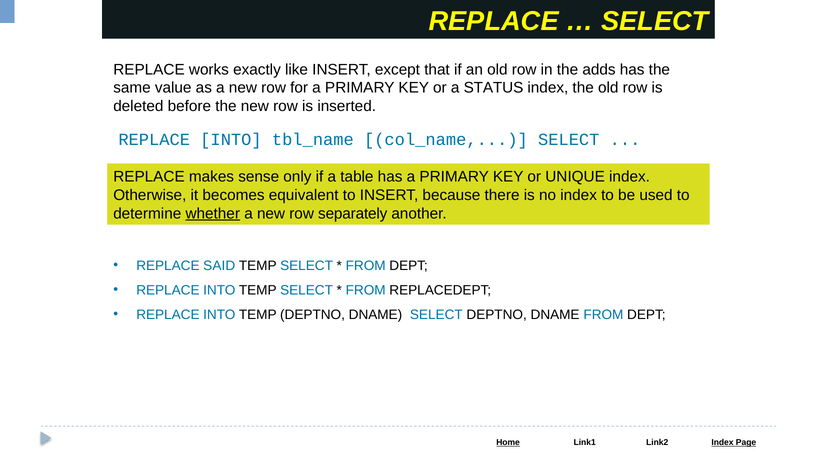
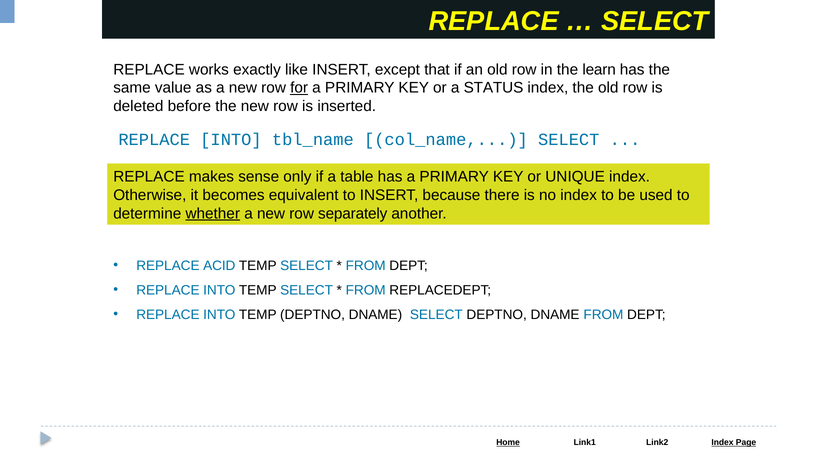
adds: adds -> learn
for underline: none -> present
SAID: SAID -> ACID
